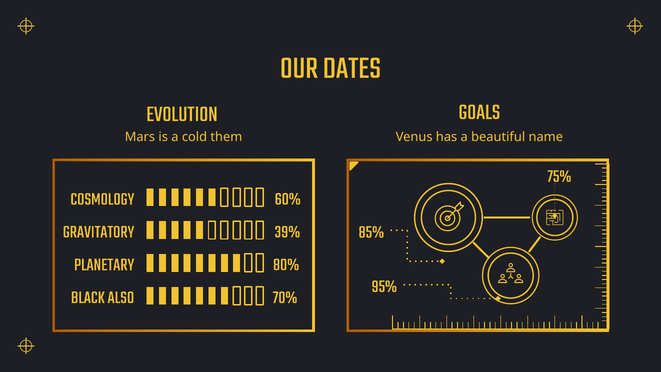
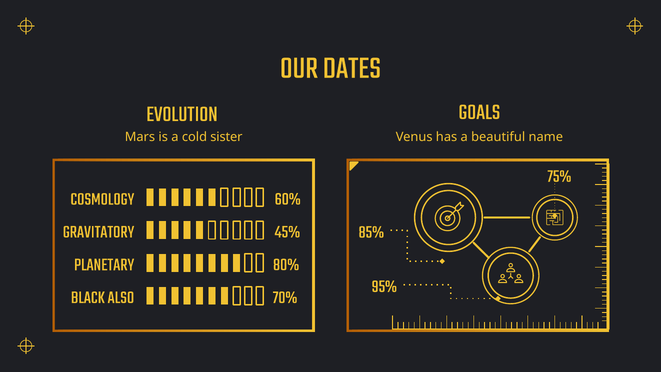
them: them -> sister
39%: 39% -> 45%
